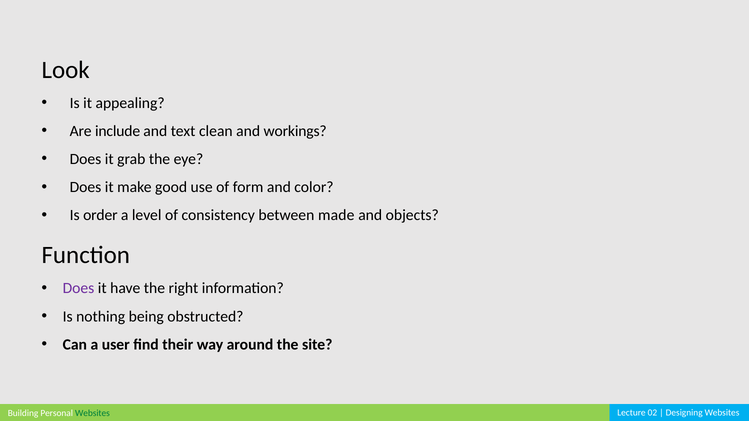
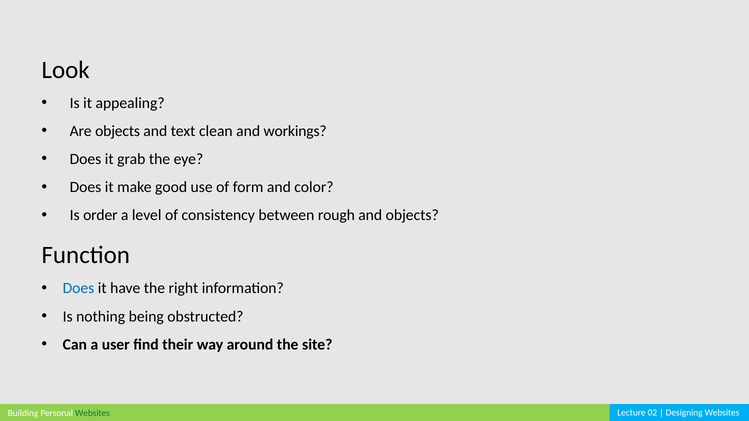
Are include: include -> objects
made: made -> rough
Does at (78, 289) colour: purple -> blue
